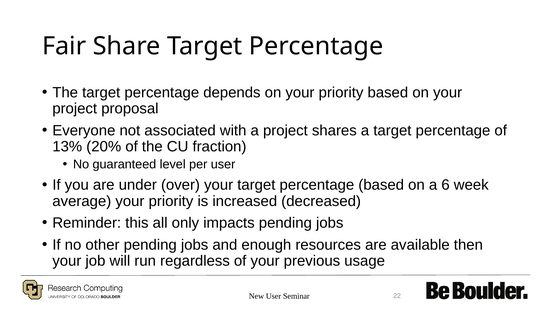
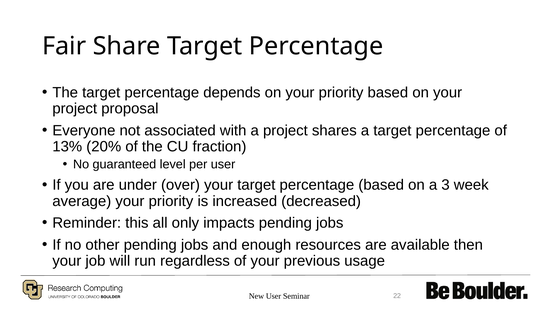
6: 6 -> 3
